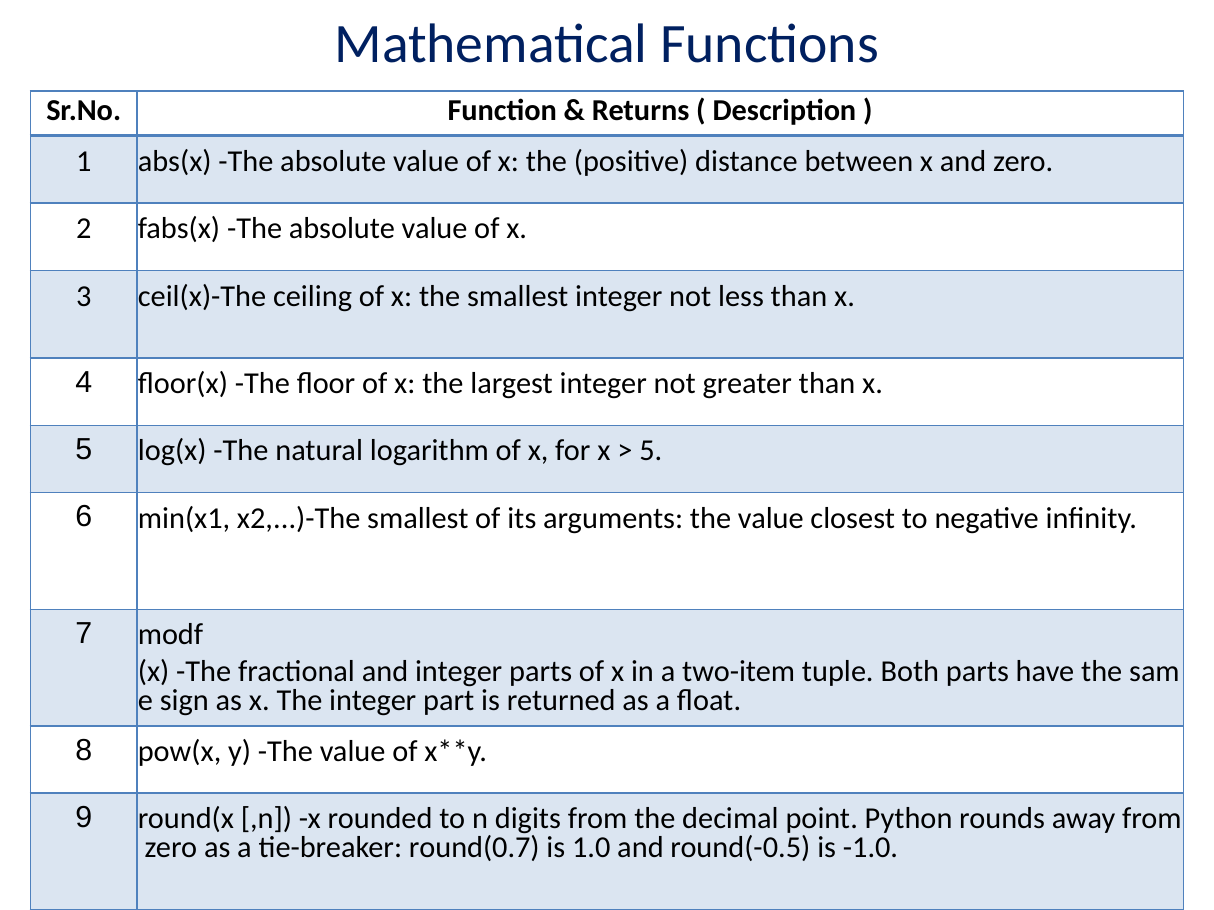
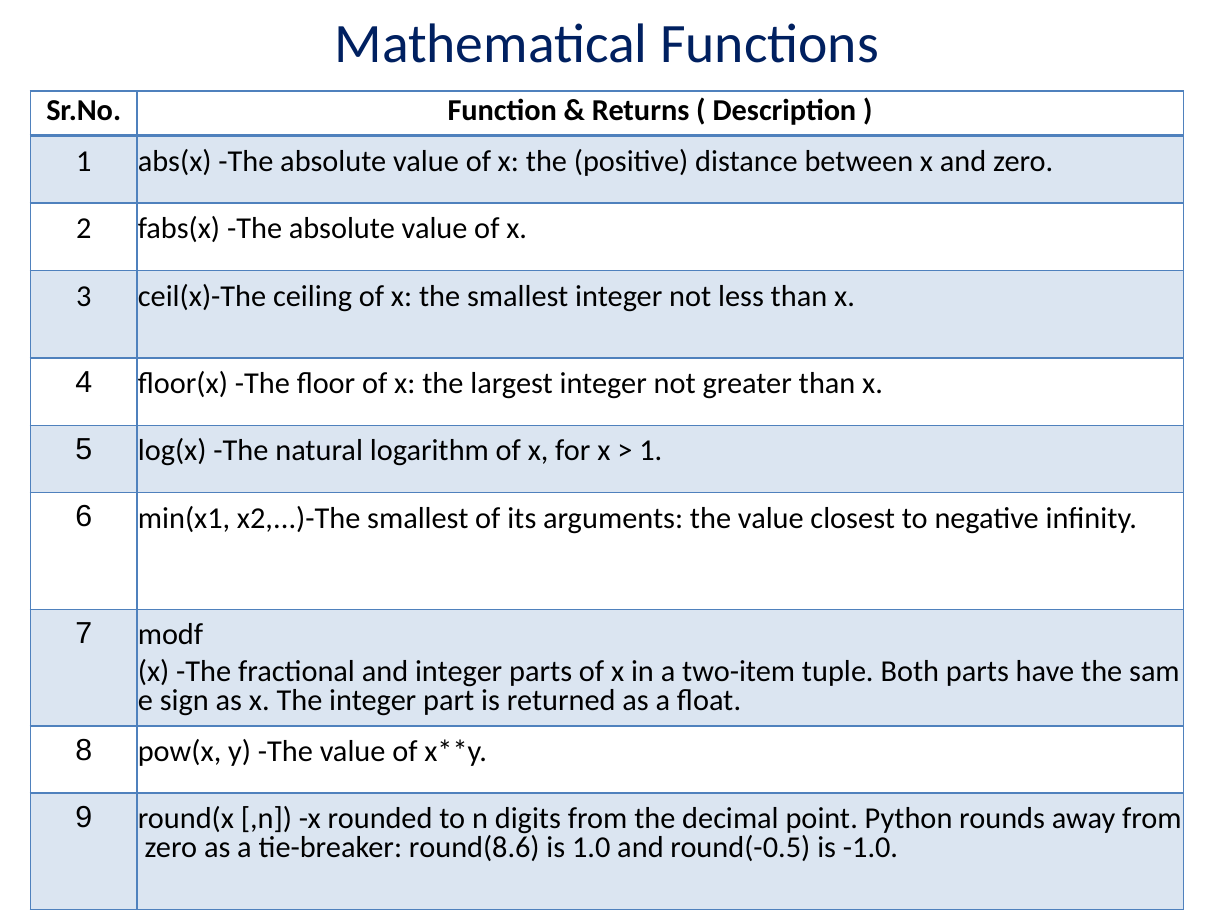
5 at (651, 451): 5 -> 1
round(0.7: round(0.7 -> round(8.6
